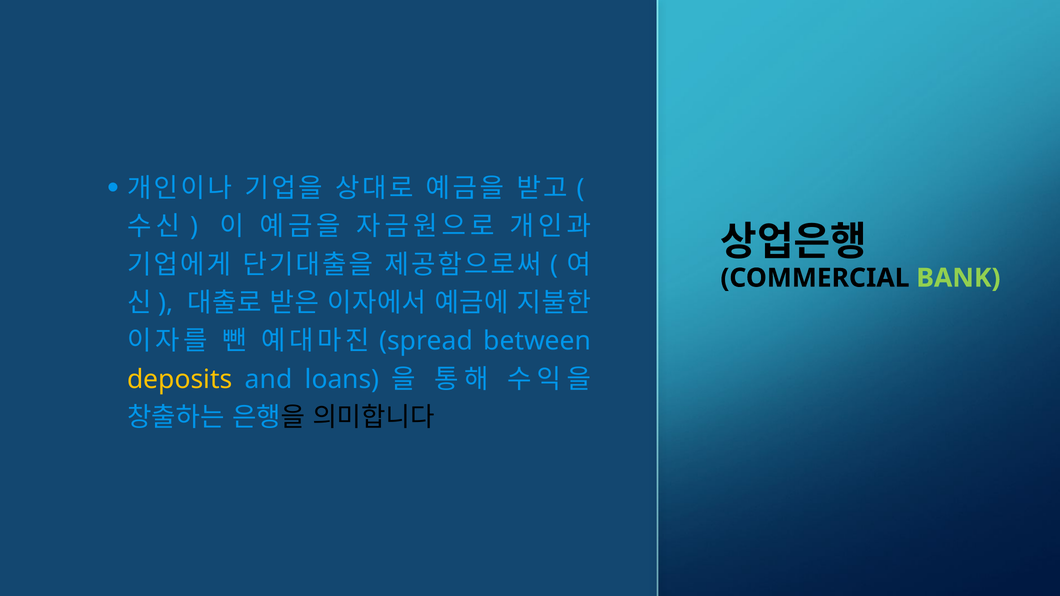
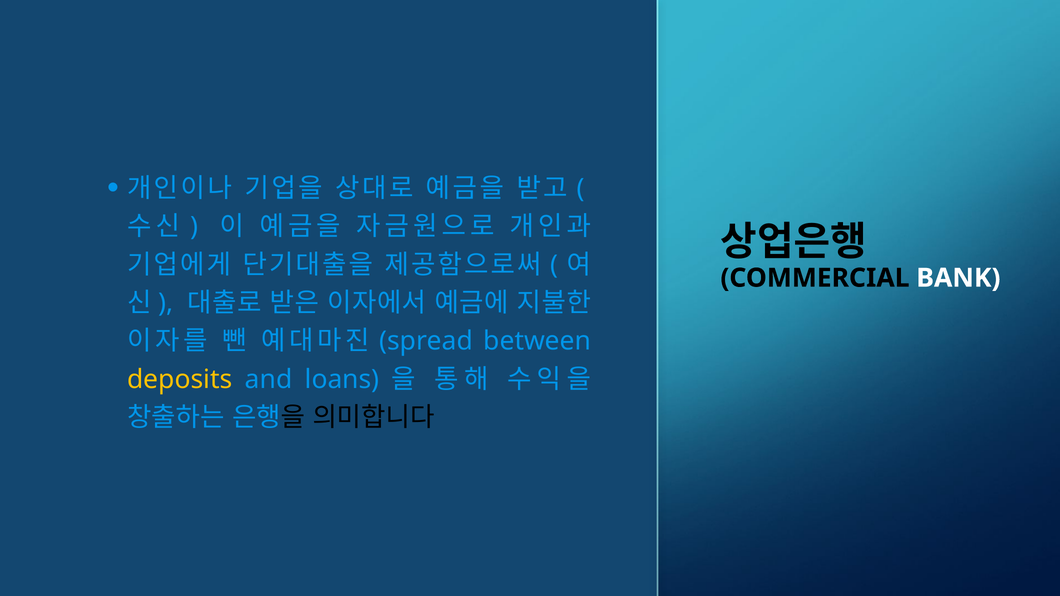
BANK colour: light green -> white
